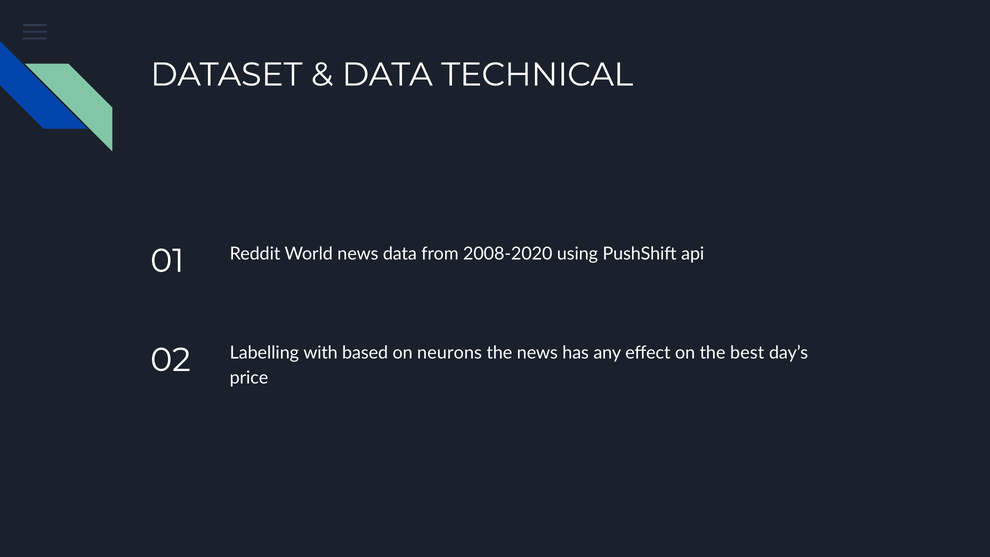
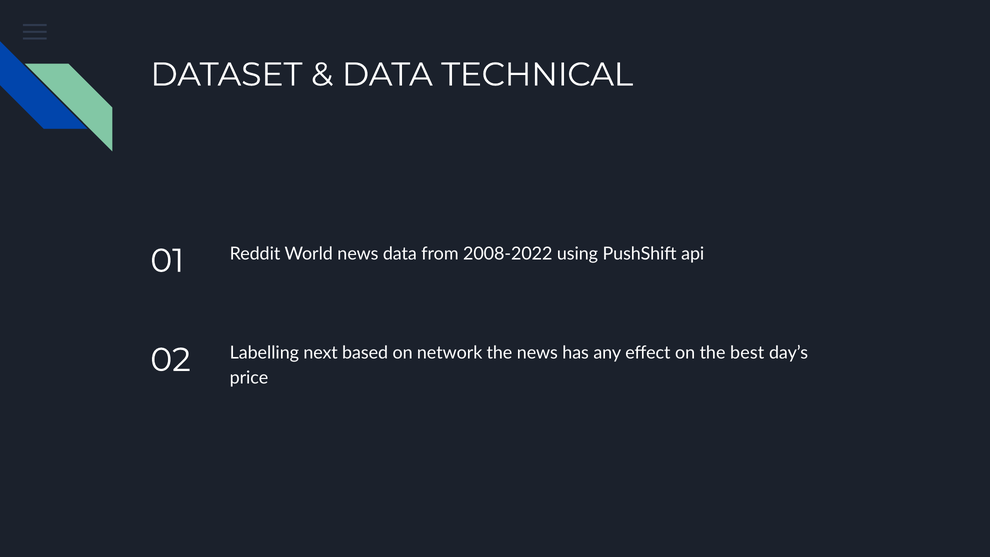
2008-2020: 2008-2020 -> 2008-2022
with: with -> next
neurons: neurons -> network
